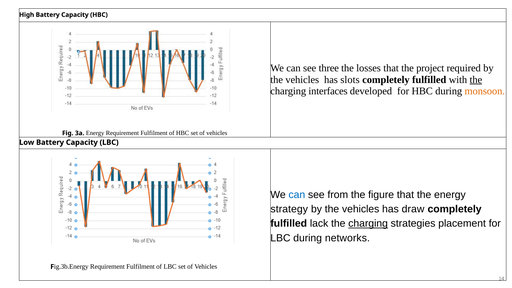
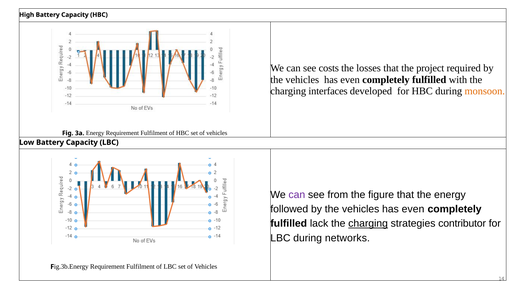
three: three -> costs
slots at (350, 80): slots -> even
the at (476, 80) underline: present -> none
can at (297, 195) colour: blue -> purple
strategy: strategy -> followed
draw at (413, 209): draw -> even
placement: placement -> contributor
